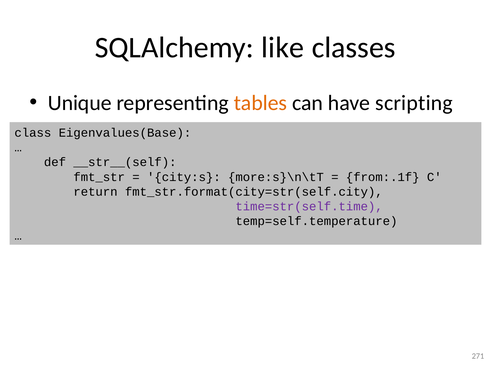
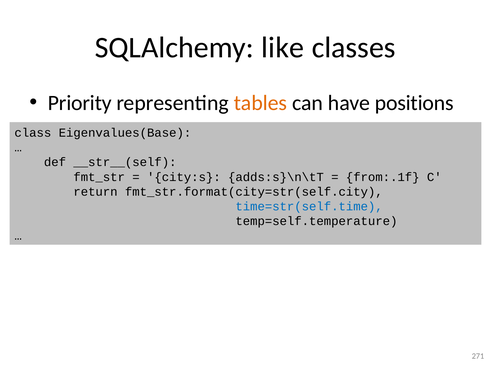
Unique: Unique -> Priority
scripting: scripting -> positions
more:s}\n\tT: more:s}\n\tT -> adds:s}\n\tT
time=str(self.time colour: purple -> blue
